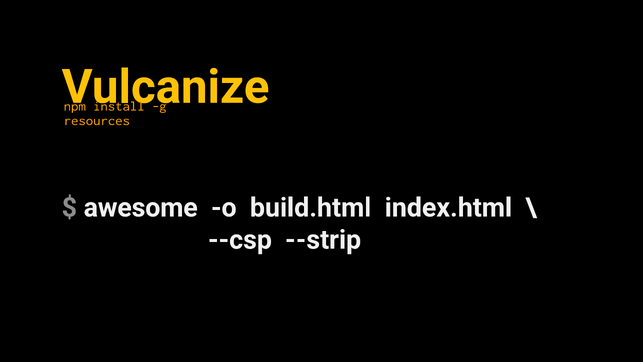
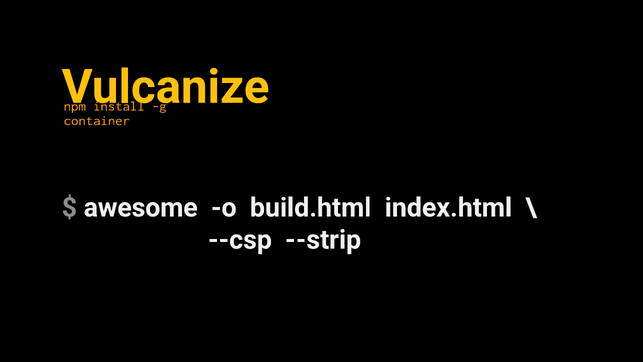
resources: resources -> container
